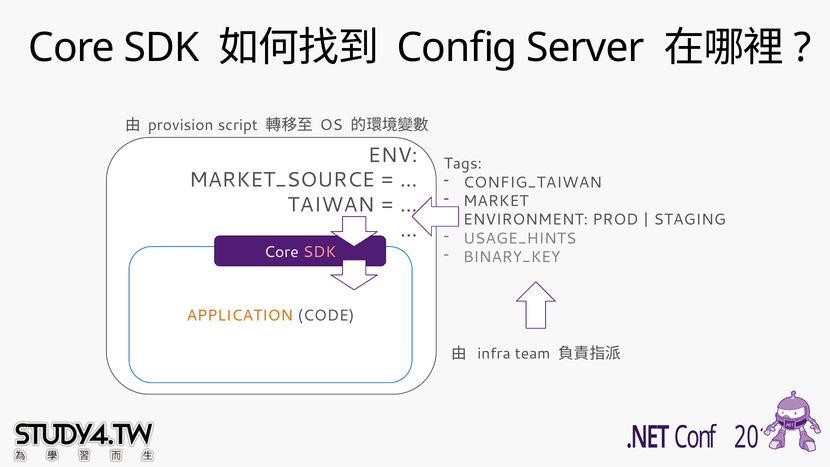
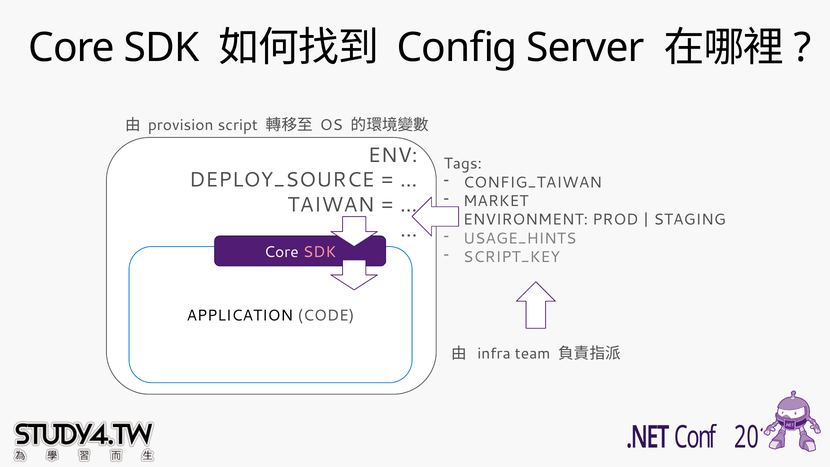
MARKET_SOURCE: MARKET_SOURCE -> DEPLOY_SOURCE
BINARY_KEY: BINARY_KEY -> SCRIPT_KEY
APPLICATION colour: orange -> black
